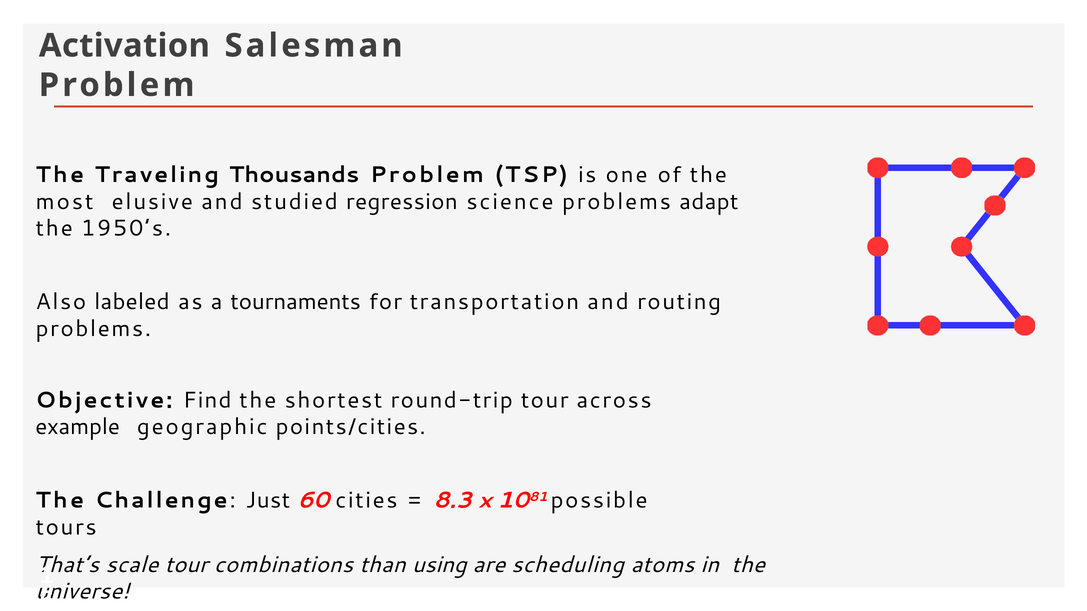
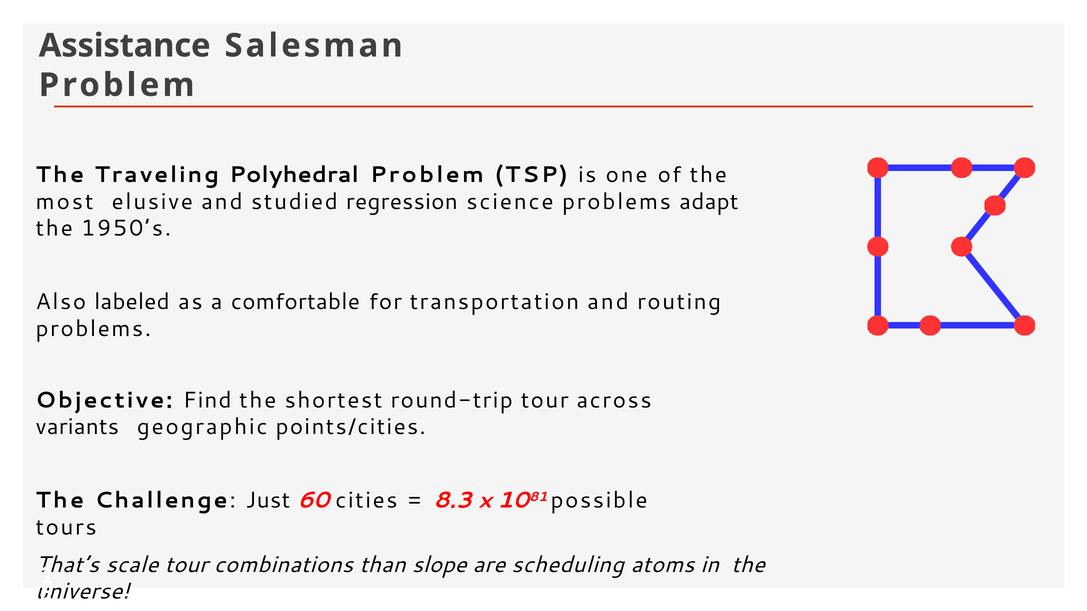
Activation: Activation -> Assistance
Thousands: Thousands -> Polyhedral
tournaments: tournaments -> comfortable
example: example -> variants
using: using -> slope
